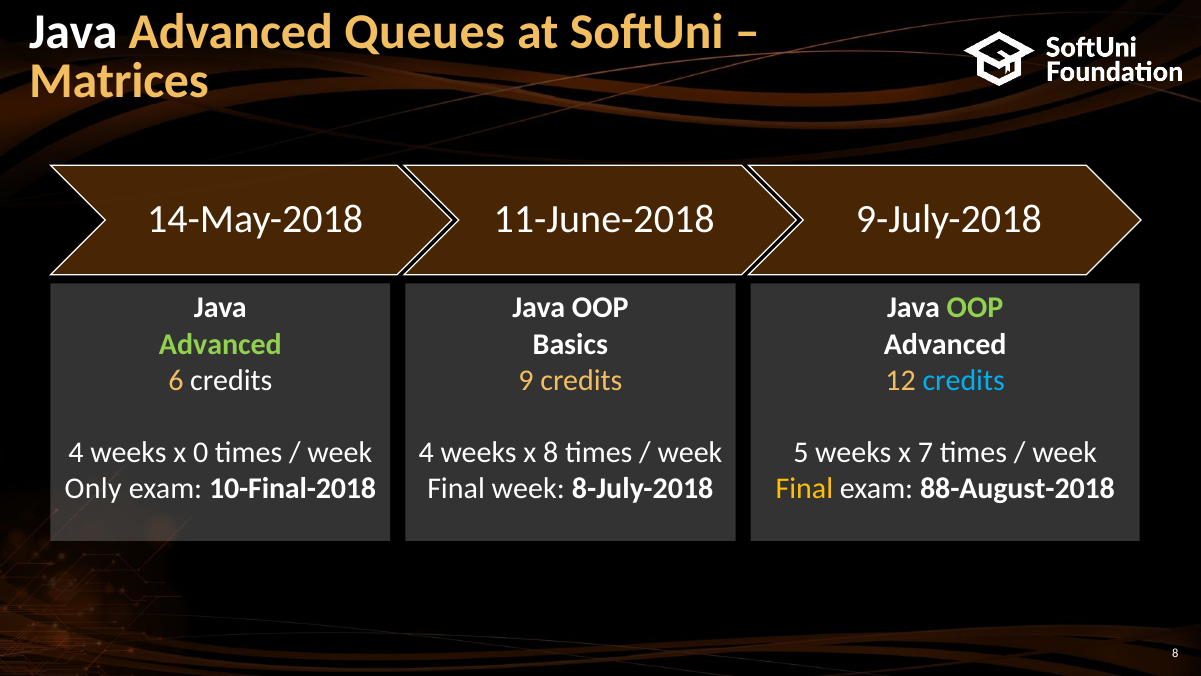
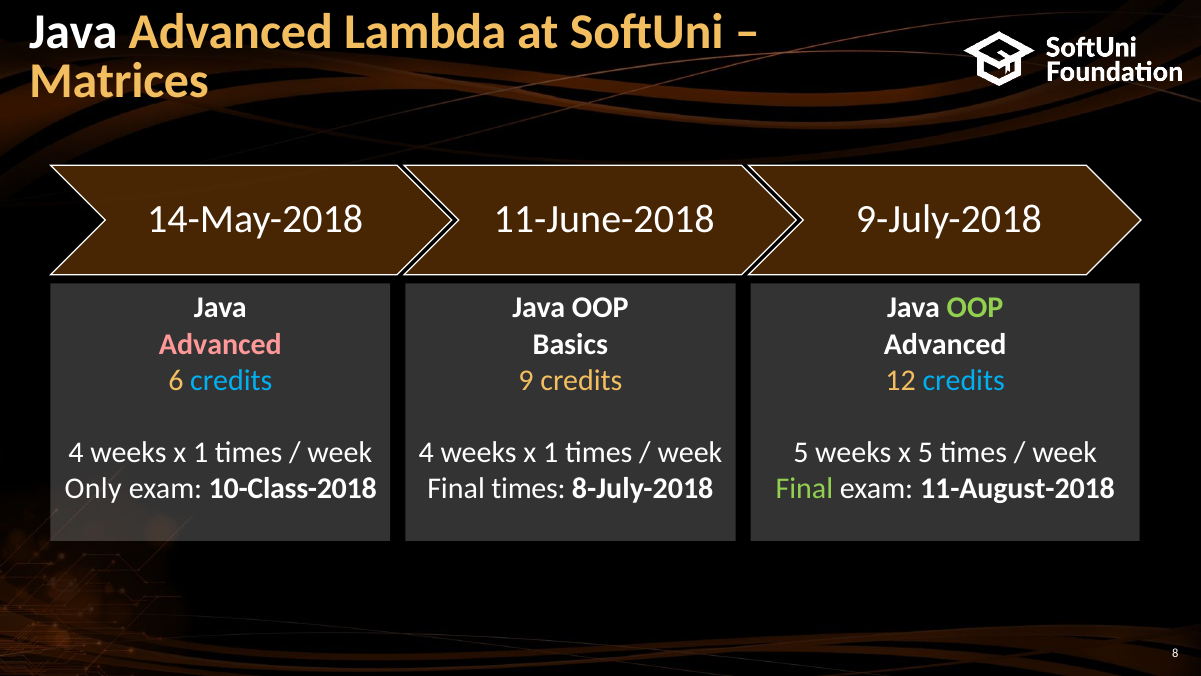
Queues: Queues -> Lambda
Advanced at (220, 344) colour: light green -> pink
credits at (231, 380) colour: white -> light blue
0 at (201, 452): 0 -> 1
8 at (551, 452): 8 -> 1
x 7: 7 -> 5
10-Final-2018: 10-Final-2018 -> 10-Class-2018
Final week: week -> times
Final at (804, 488) colour: yellow -> light green
88-August-2018: 88-August-2018 -> 11-August-2018
